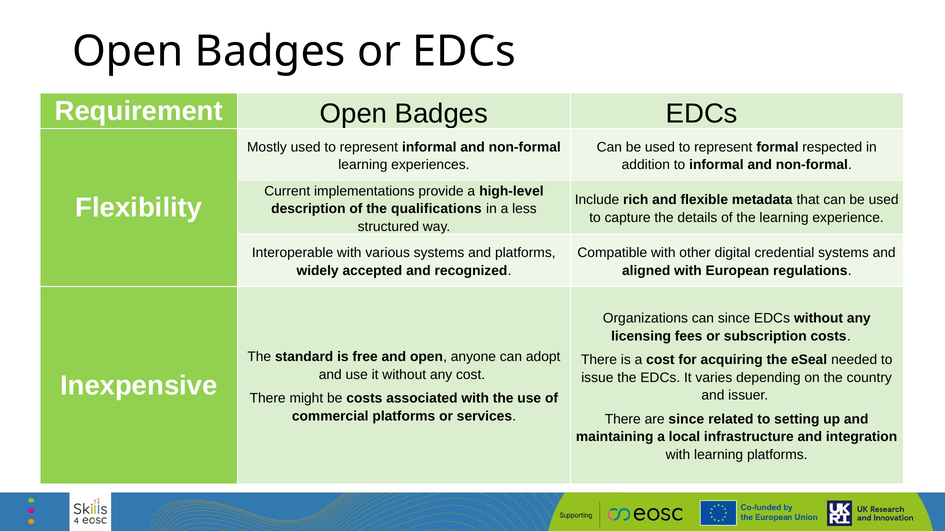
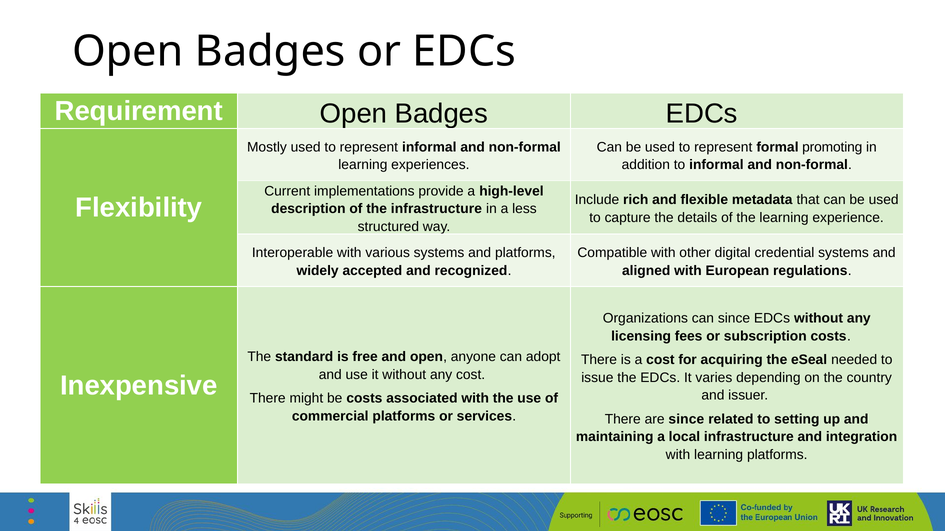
respected: respected -> promoting
the qualifications: qualifications -> infrastructure
